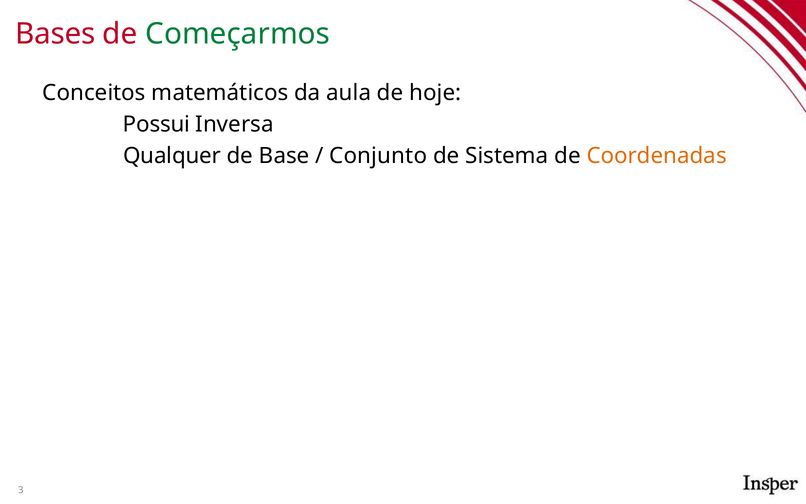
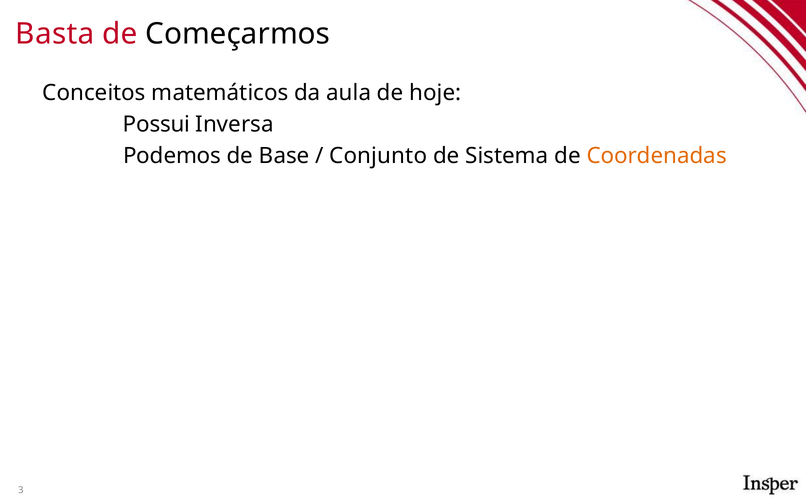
Bases: Bases -> Basta
Começarmos colour: green -> black
Qualquer: Qualquer -> Podemos
